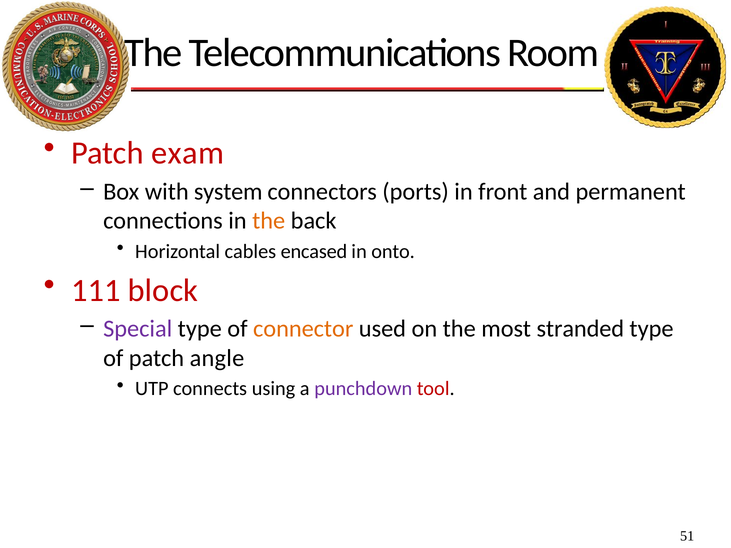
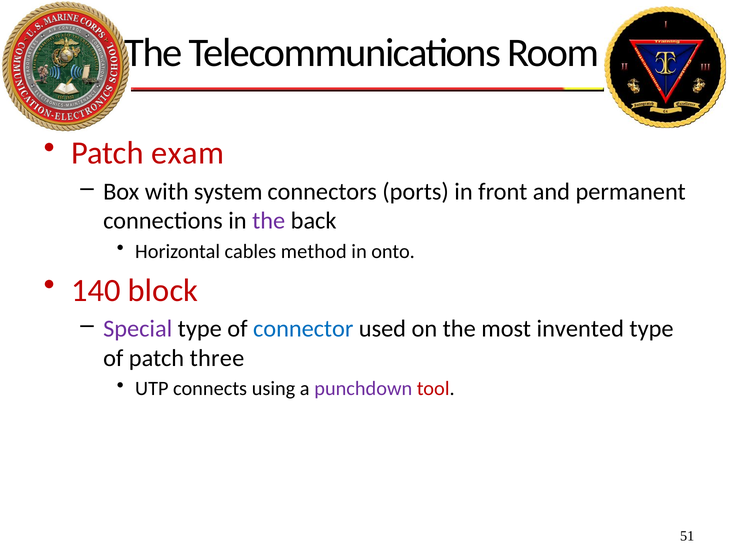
the at (269, 221) colour: orange -> purple
encased: encased -> method
111: 111 -> 140
connector colour: orange -> blue
stranded: stranded -> invented
angle: angle -> three
